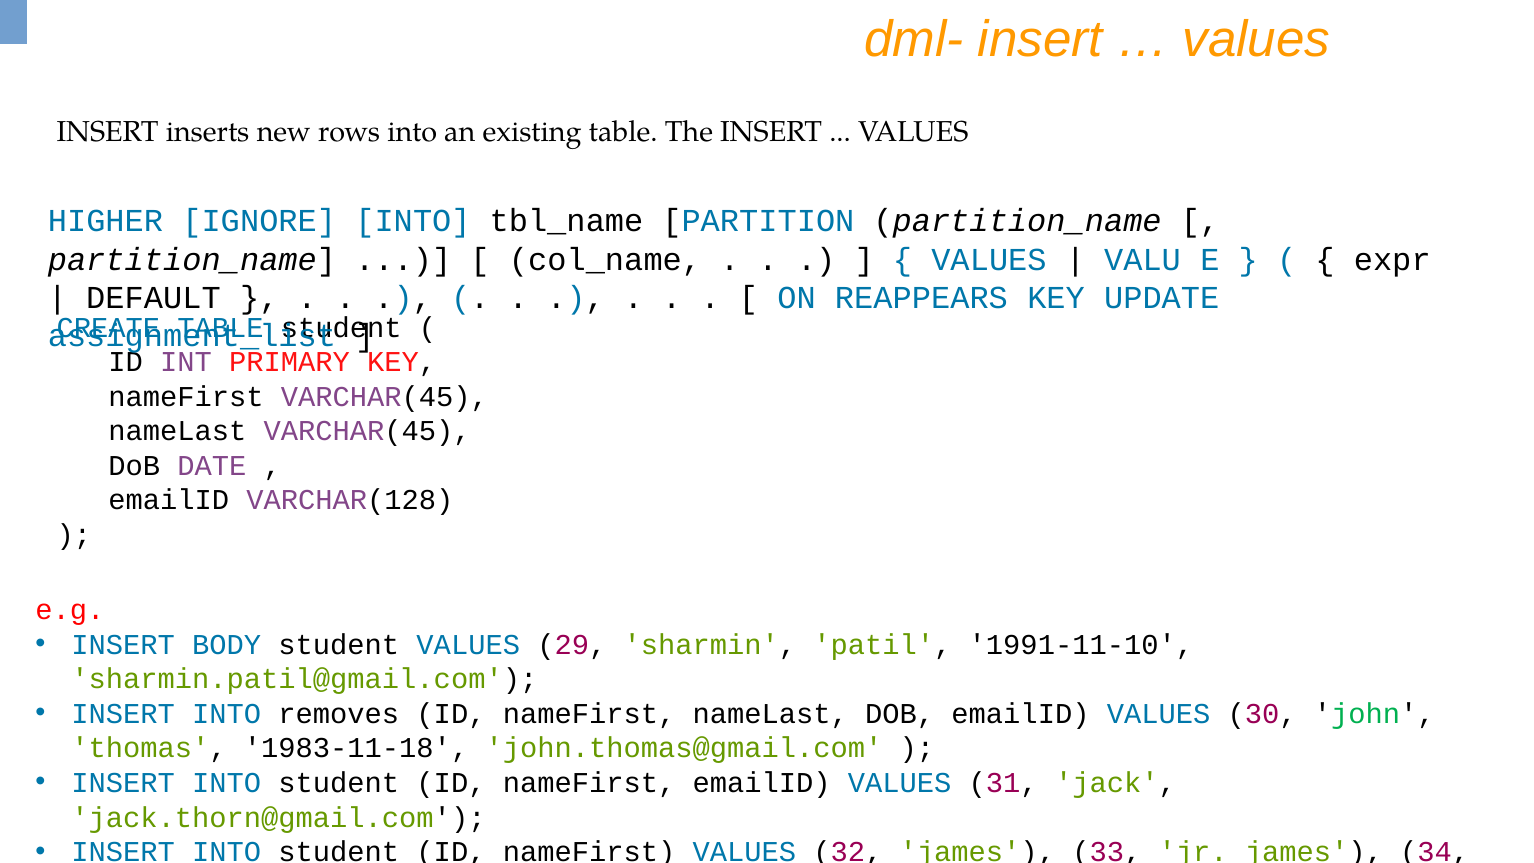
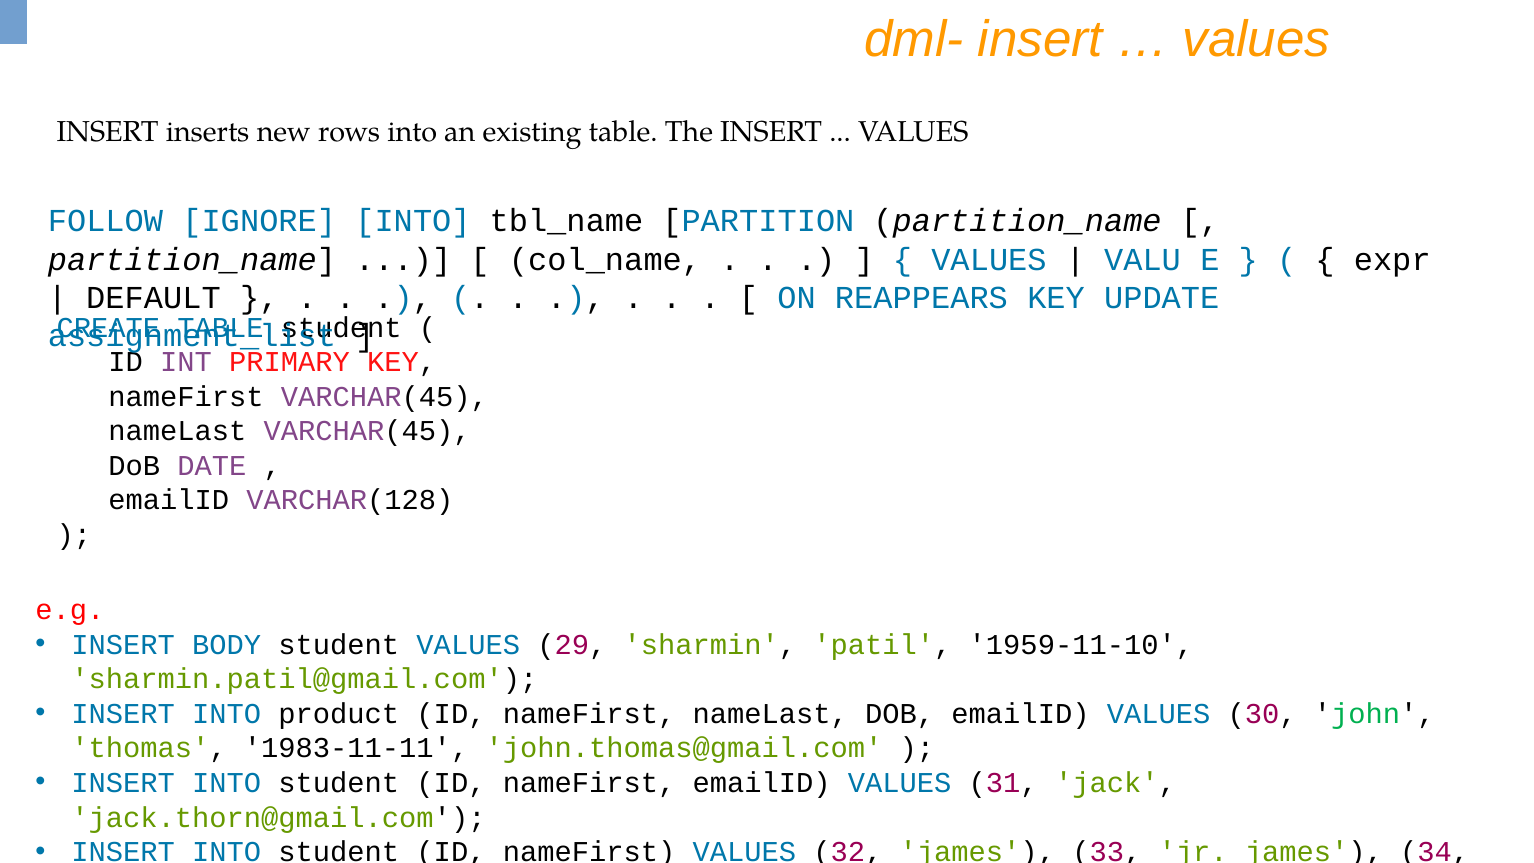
HIGHER: HIGHER -> FOLLOW
1991-11-10: 1991-11-10 -> 1959-11-10
removes: removes -> product
1983-11-18: 1983-11-18 -> 1983-11-11
